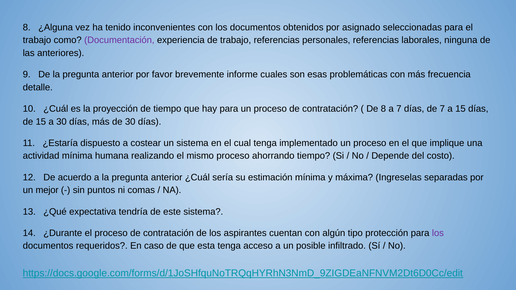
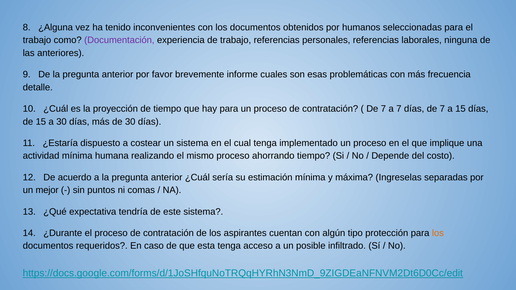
asignado: asignado -> humanos
8 at (383, 109): 8 -> 7
los at (438, 233) colour: purple -> orange
